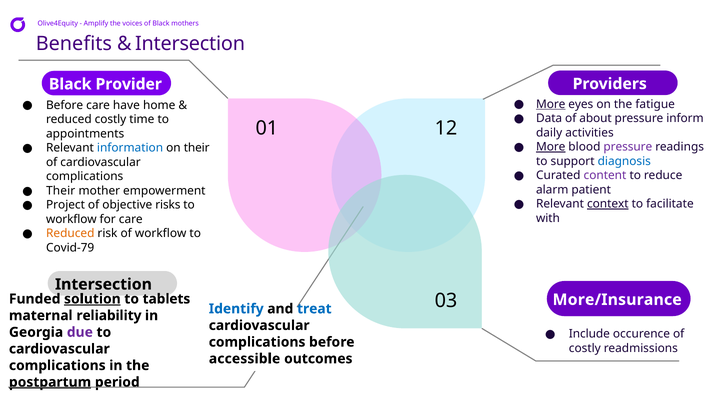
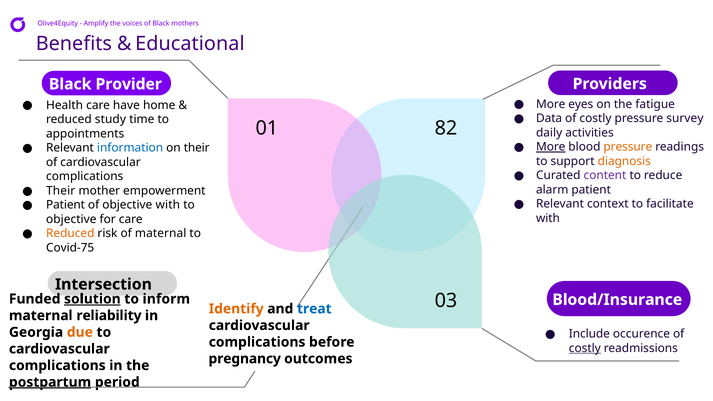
Intersection at (190, 44): Intersection -> Educational
More at (551, 104) underline: present -> none
Before at (65, 105): Before -> Health
about at (596, 118): about -> costly
inform: inform -> survey
reduced costly: costly -> study
12: 12 -> 82
pressure at (628, 147) colour: purple -> orange
diagnosis colour: blue -> orange
context underline: present -> none
Project at (66, 205): Project -> Patient
objective risks: risks -> with
workflow at (71, 219): workflow -> objective
of workflow: workflow -> maternal
Covid-79: Covid-79 -> Covid-75
tablets: tablets -> inform
More/Insurance: More/Insurance -> Blood/Insurance
Identify colour: blue -> orange
due colour: purple -> orange
costly at (585, 348) underline: none -> present
accessible: accessible -> pregnancy
